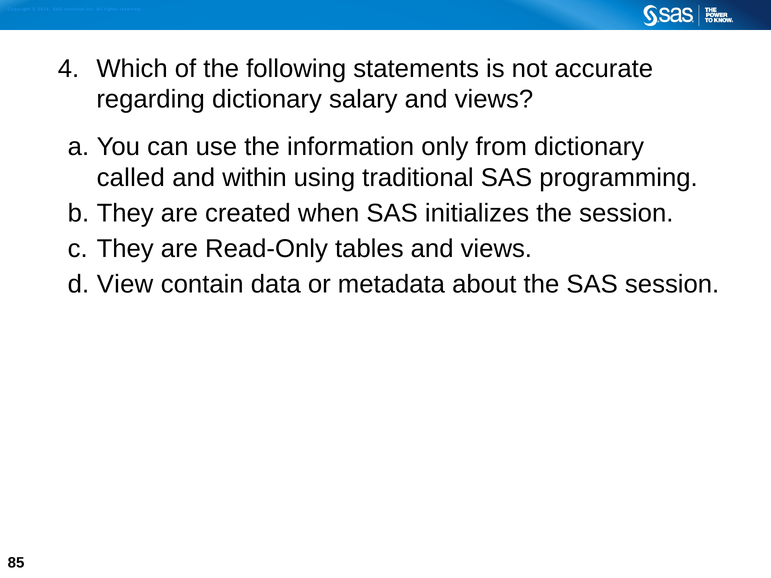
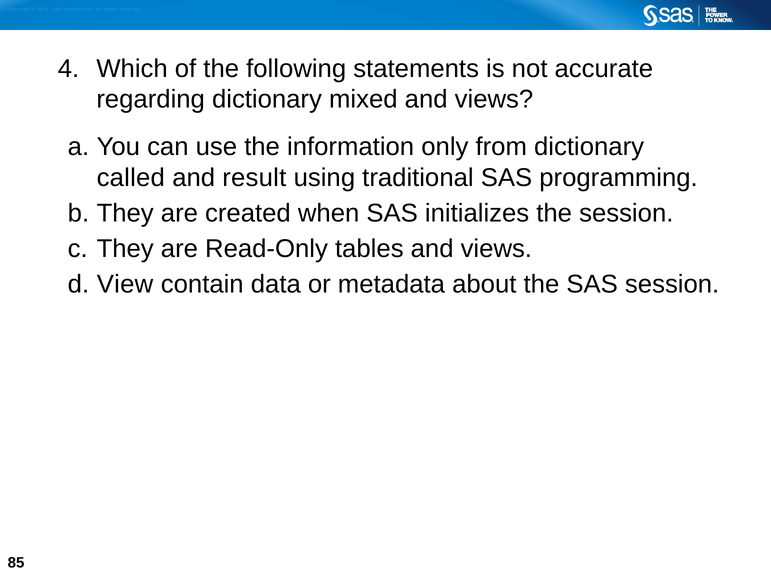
salary: salary -> mixed
within: within -> result
